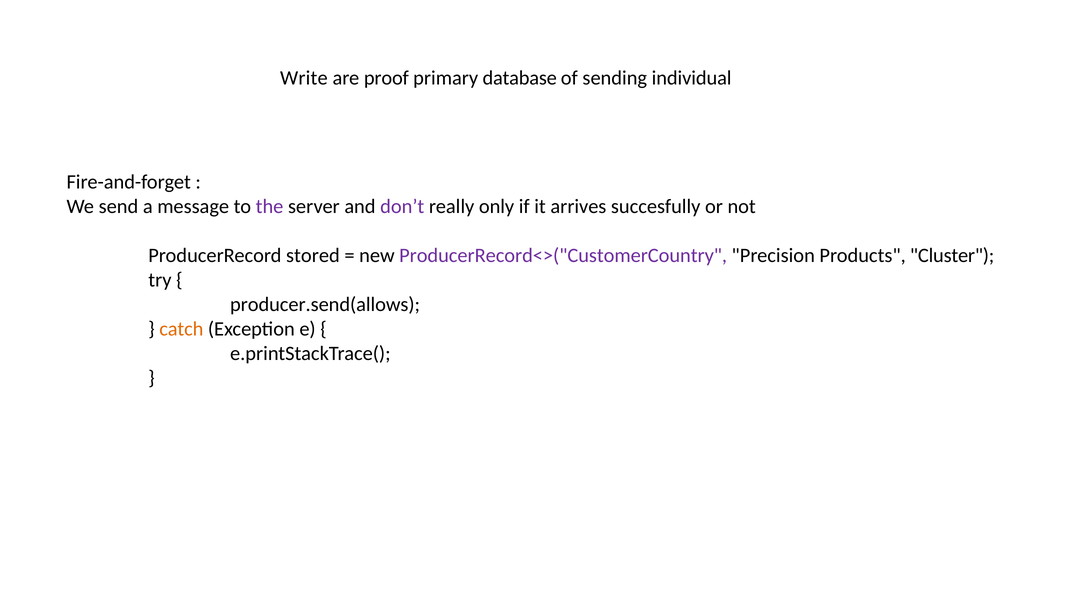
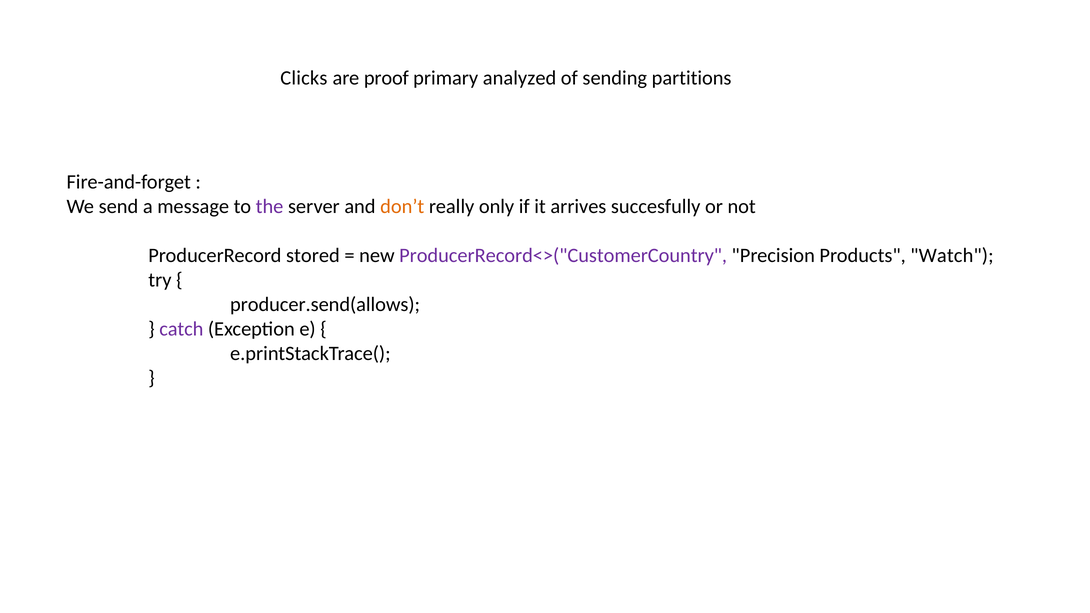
Write: Write -> Clicks
database: database -> analyzed
individual: individual -> partitions
don’t colour: purple -> orange
Cluster: Cluster -> Watch
catch colour: orange -> purple
